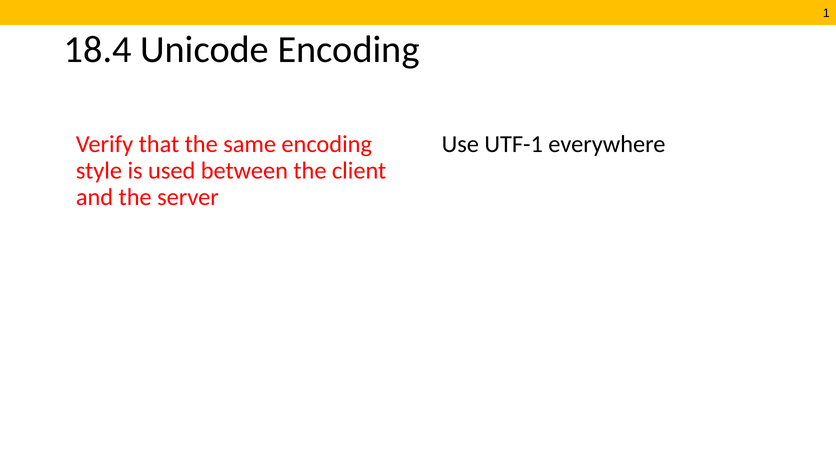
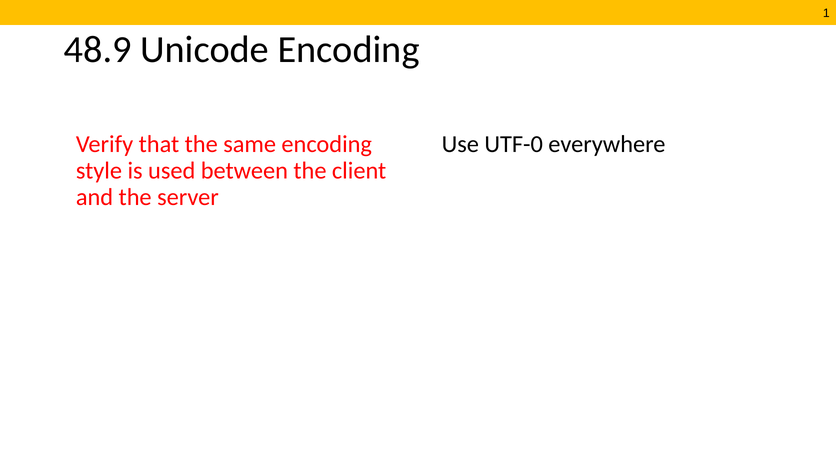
18.4: 18.4 -> 48.9
UTF-1: UTF-1 -> UTF-0
